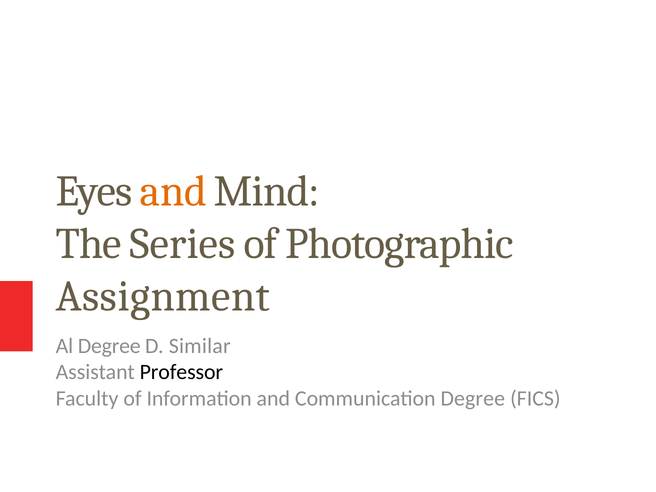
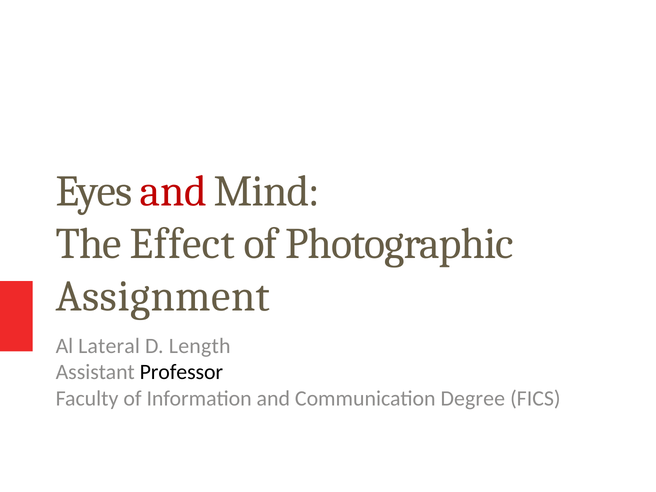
and at (173, 191) colour: orange -> red
Series: Series -> Effect
Al Degree: Degree -> Lateral
Similar: Similar -> Length
